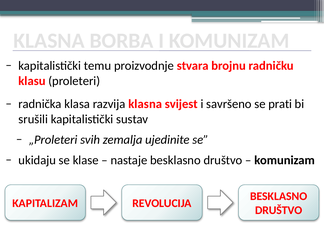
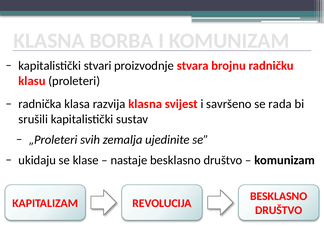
temu: temu -> stvari
prati: prati -> rada
